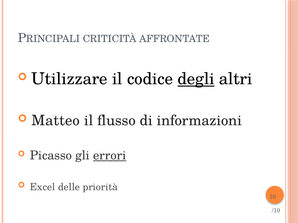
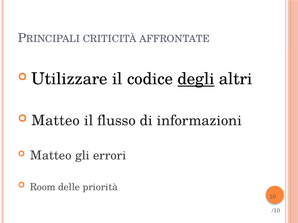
Picasso at (51, 156): Picasso -> Matteo
errori underline: present -> none
Excel: Excel -> Room
